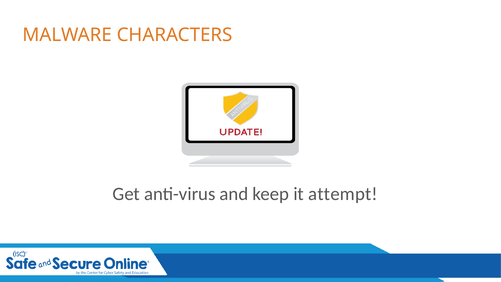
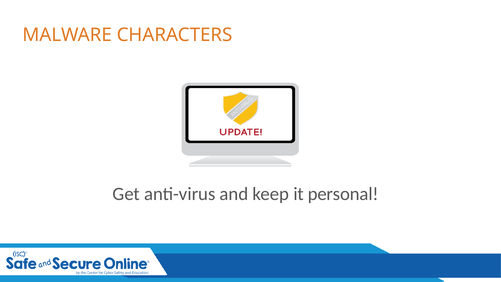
attempt: attempt -> personal
